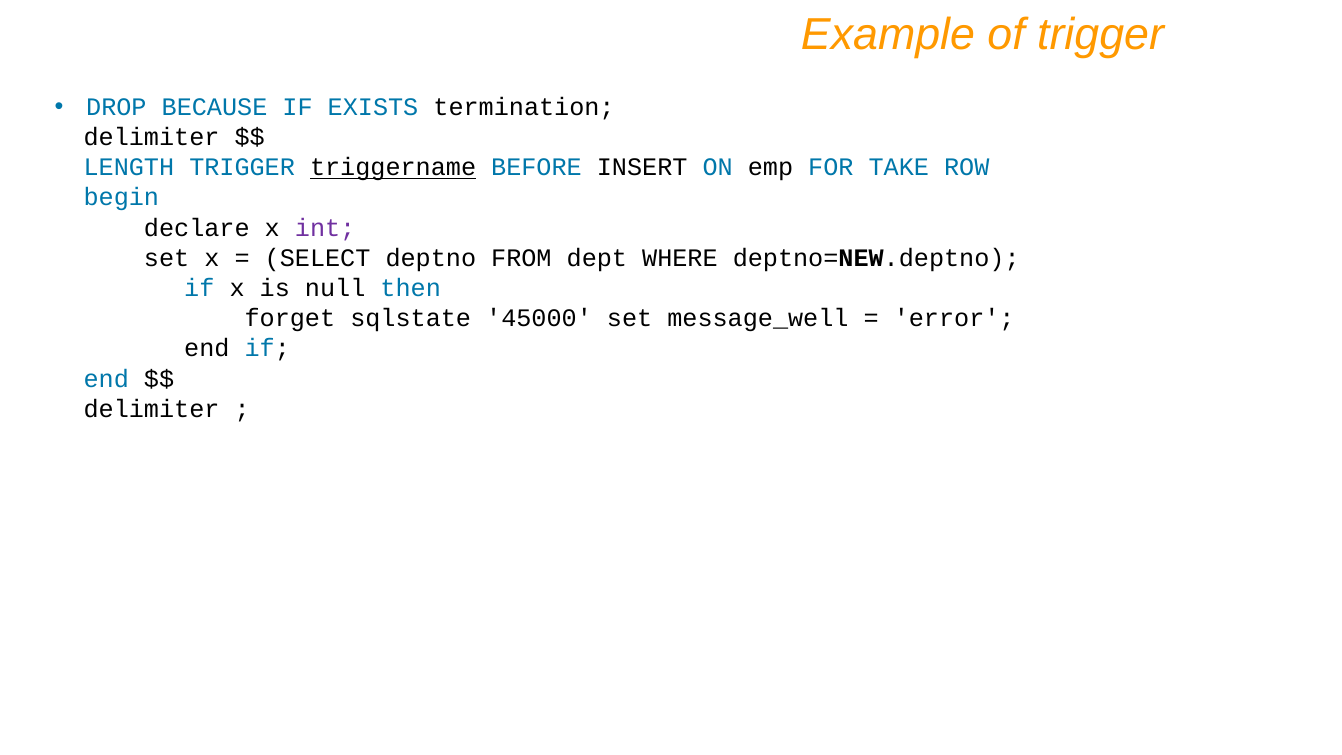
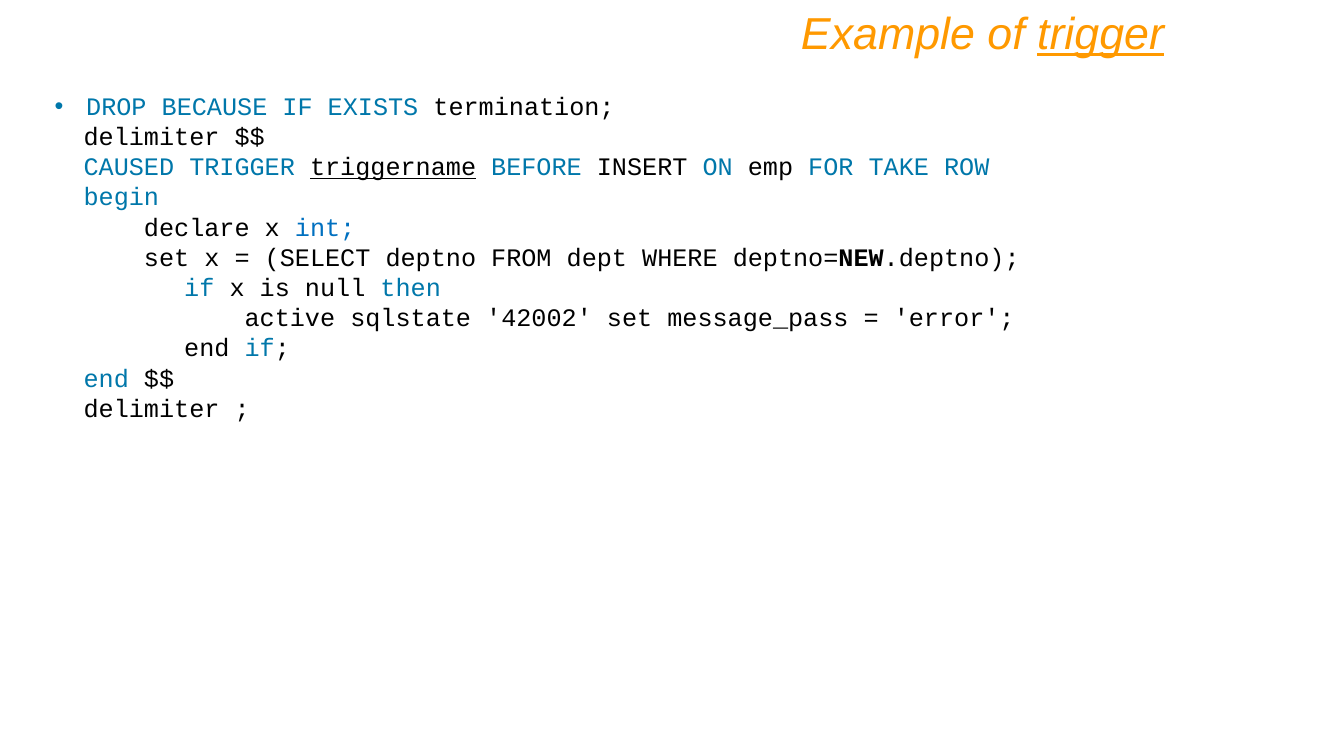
trigger at (1101, 35) underline: none -> present
LENGTH: LENGTH -> CAUSED
int colour: purple -> blue
forget: forget -> active
45000: 45000 -> 42002
message_well: message_well -> message_pass
